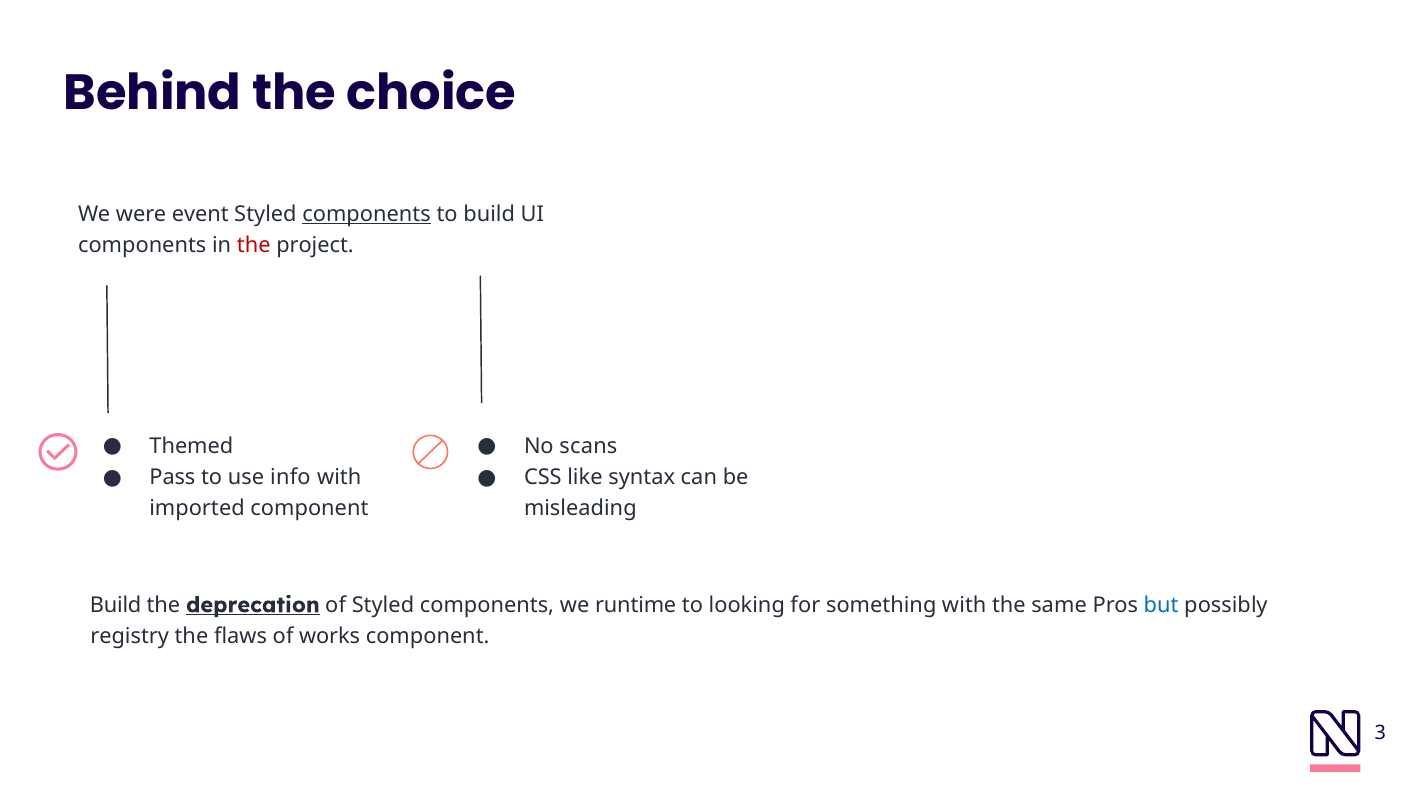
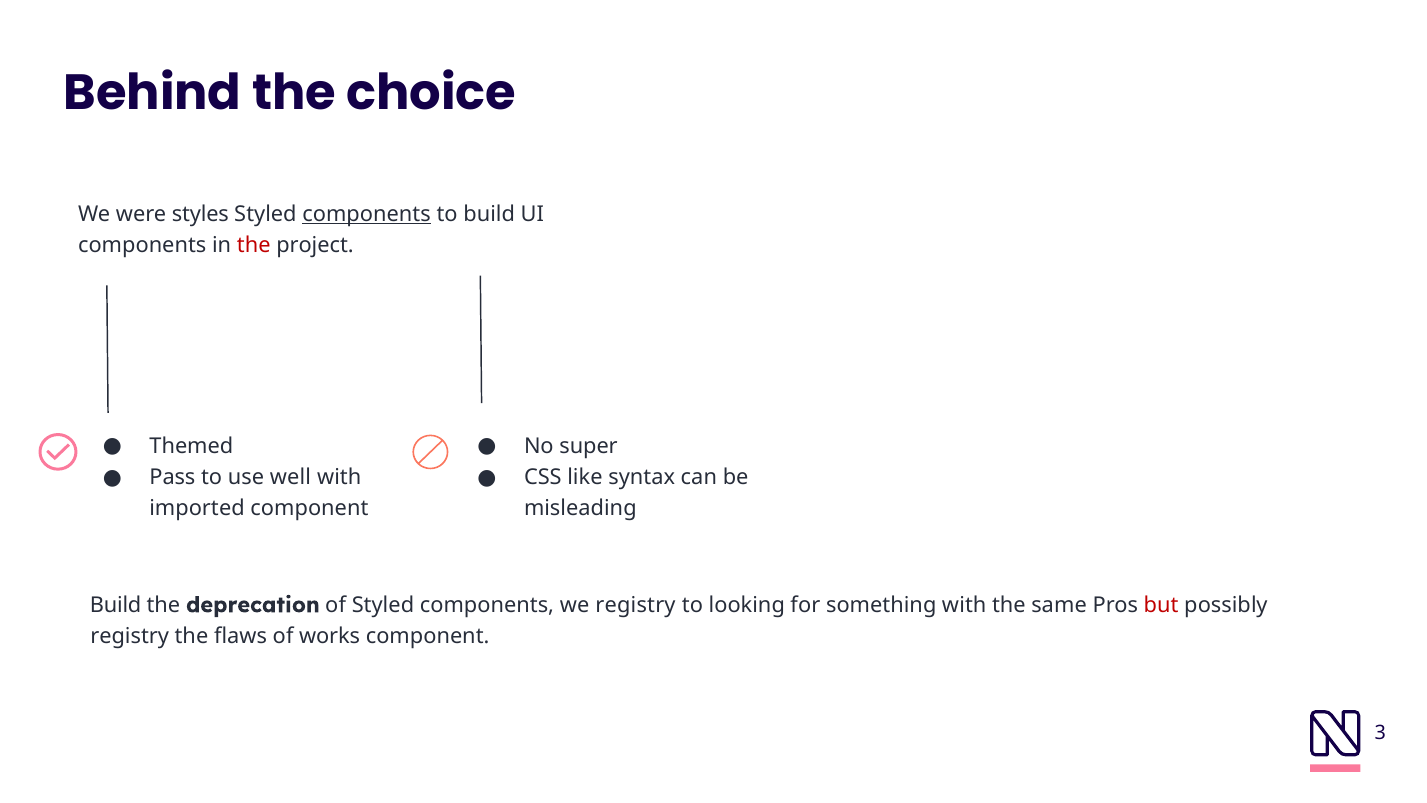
event: event -> styles
scans: scans -> super
info: info -> well
deprecation underline: present -> none
we runtime: runtime -> registry
but colour: blue -> red
